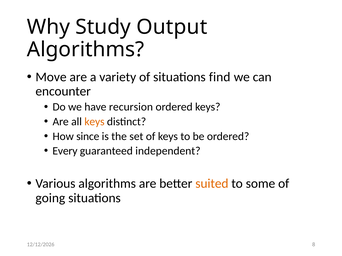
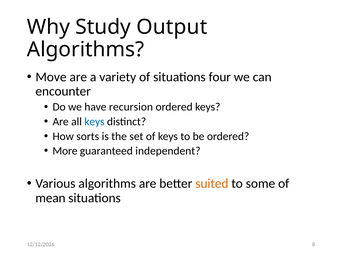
find: find -> four
keys at (94, 122) colour: orange -> blue
since: since -> sorts
Every: Every -> More
going: going -> mean
